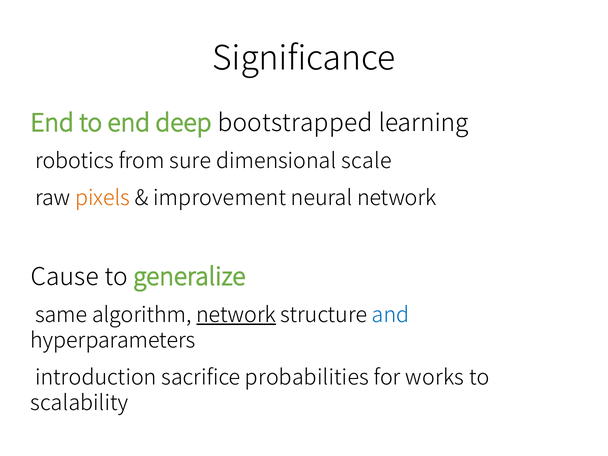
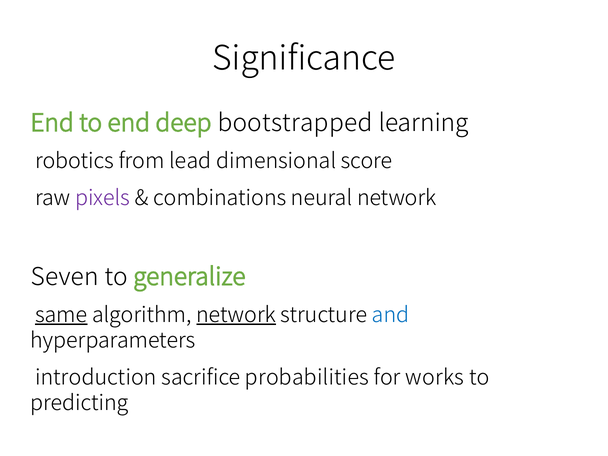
sure: sure -> lead
scale: scale -> score
pixels colour: orange -> purple
improvement: improvement -> combinations
Cause: Cause -> Seven
same underline: none -> present
scalability: scalability -> predicting
